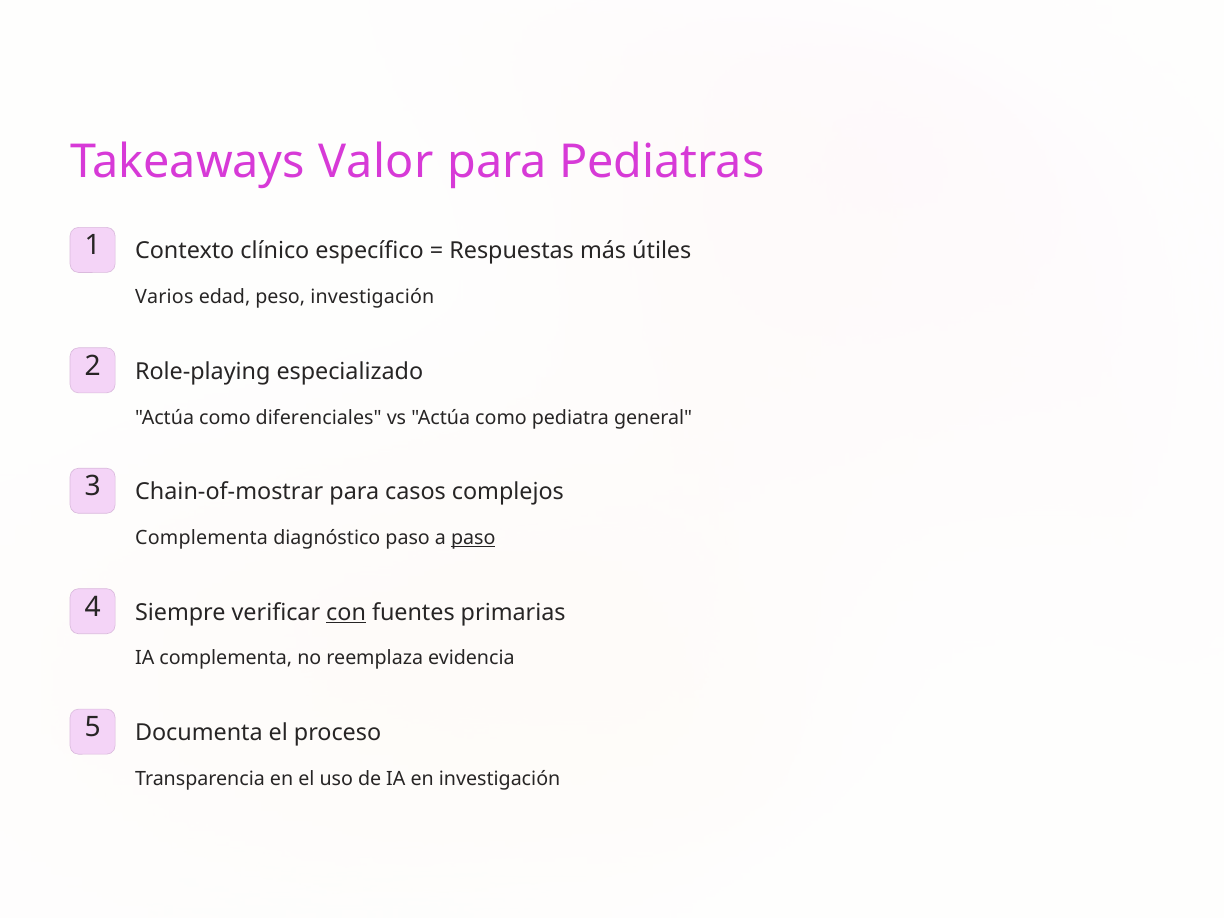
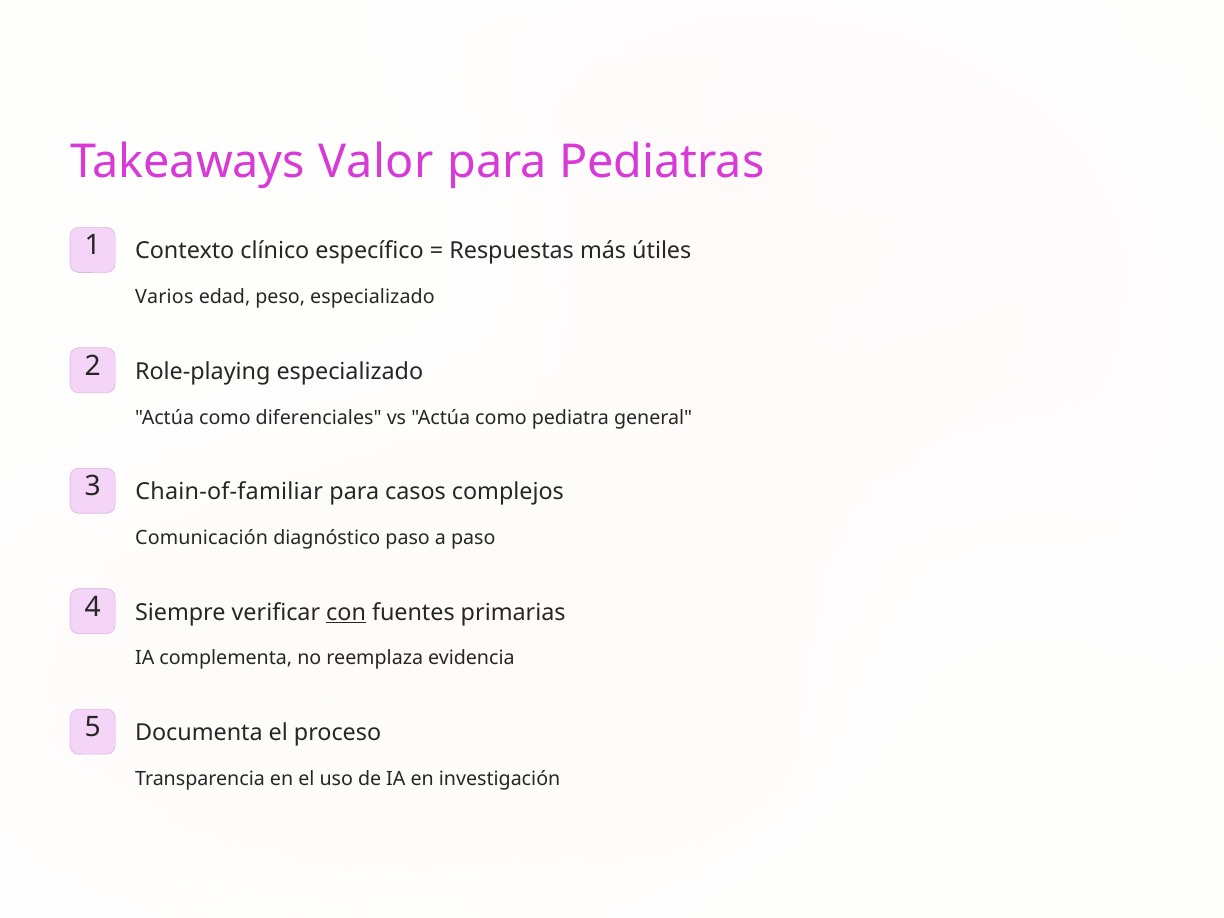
peso investigación: investigación -> especializado
Chain-of-mostrar: Chain-of-mostrar -> Chain-of-familiar
Complementa at (202, 538): Complementa -> Comunicación
paso at (473, 538) underline: present -> none
